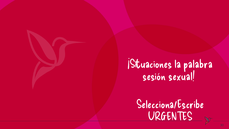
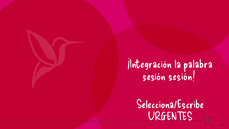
¡Situaciones: ¡Situaciones -> ¡Integración
sesión sexual: sexual -> sesión
